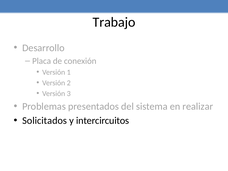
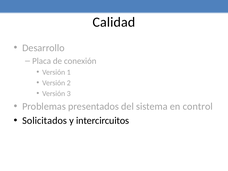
Trabajo: Trabajo -> Calidad
realizar: realizar -> control
